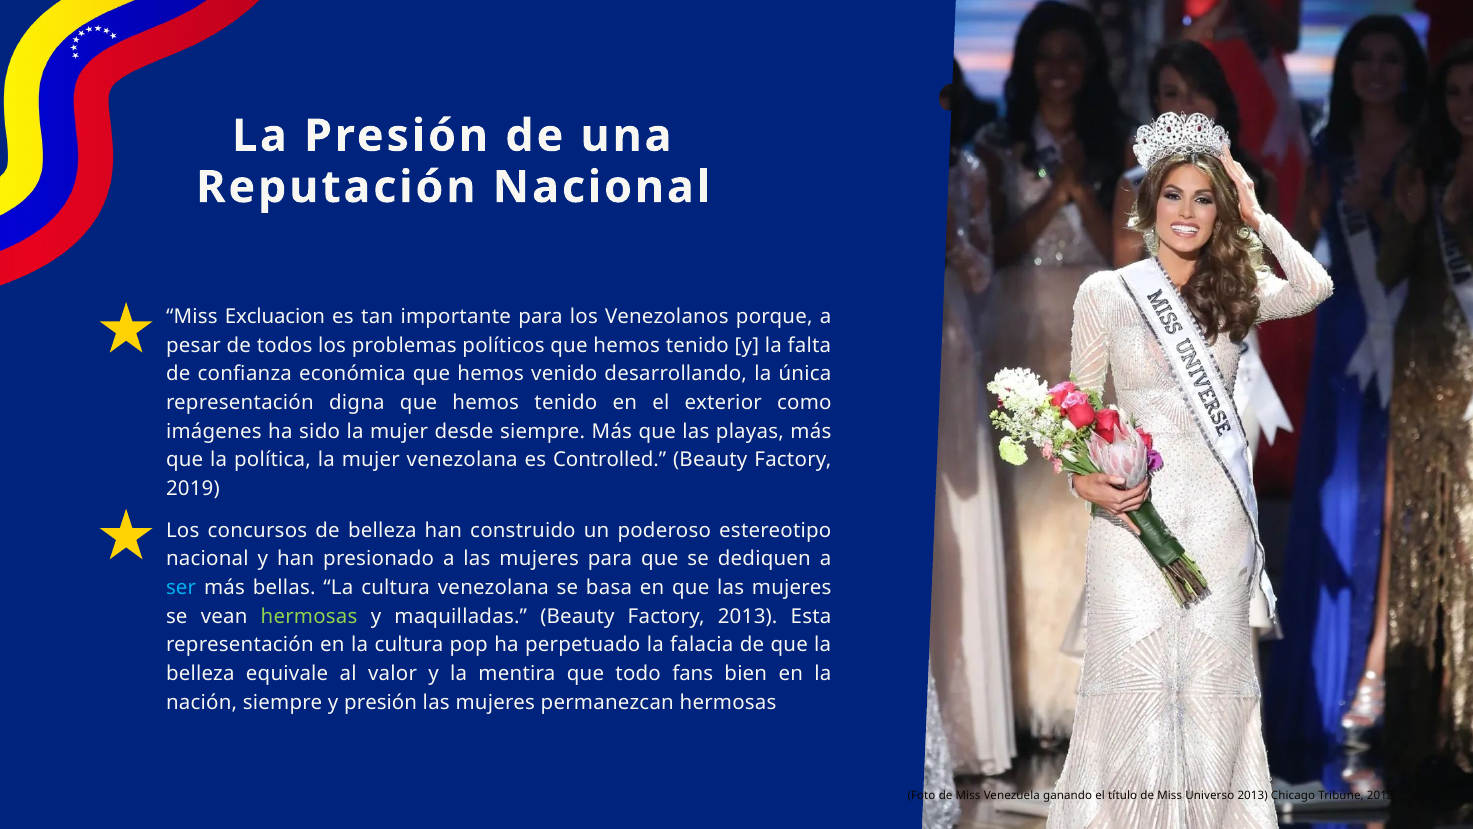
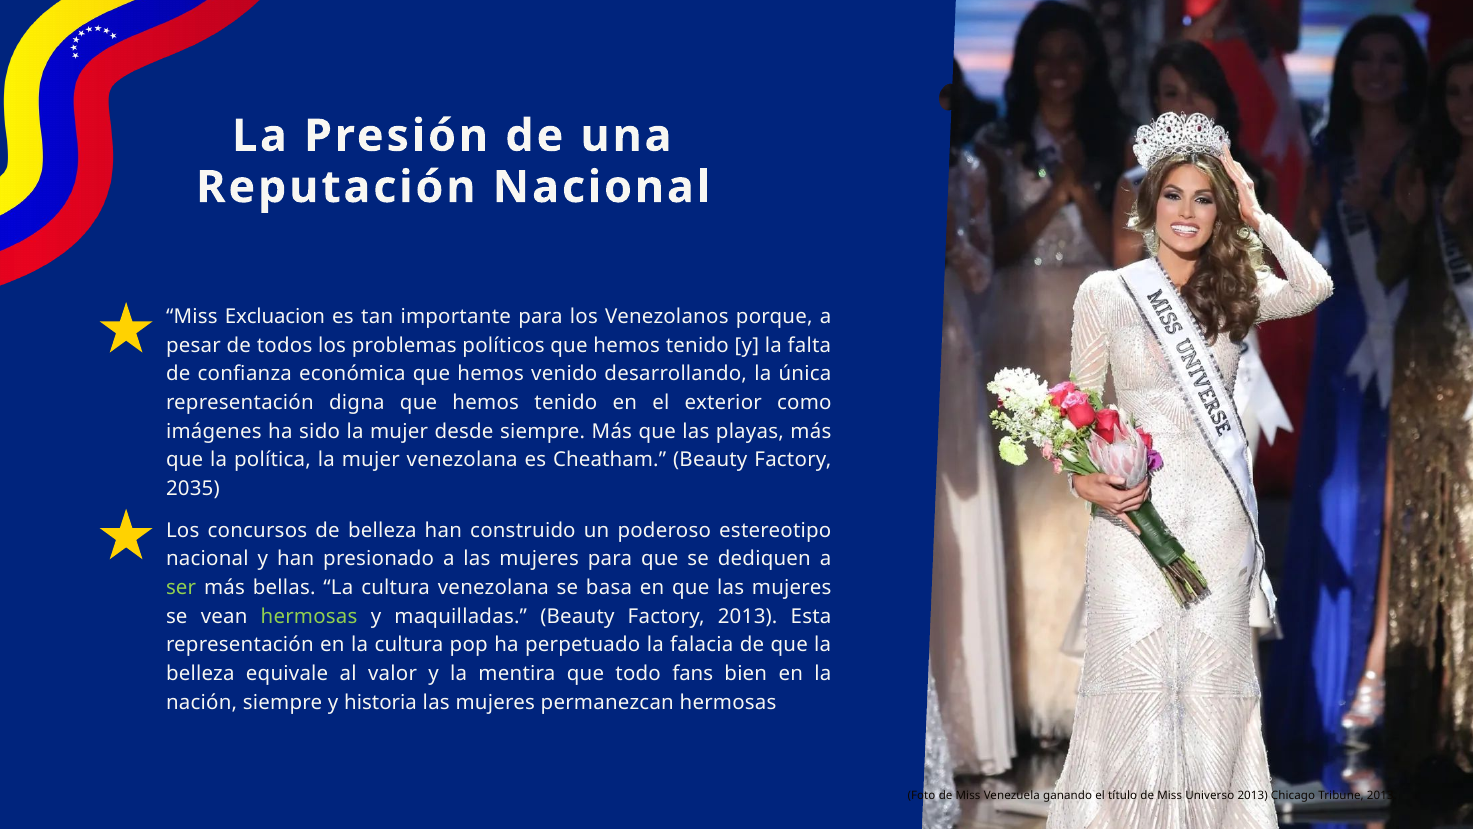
Controlled: Controlled -> Cheatham
2019: 2019 -> 2035
ser colour: light blue -> light green
y presión: presión -> historia
